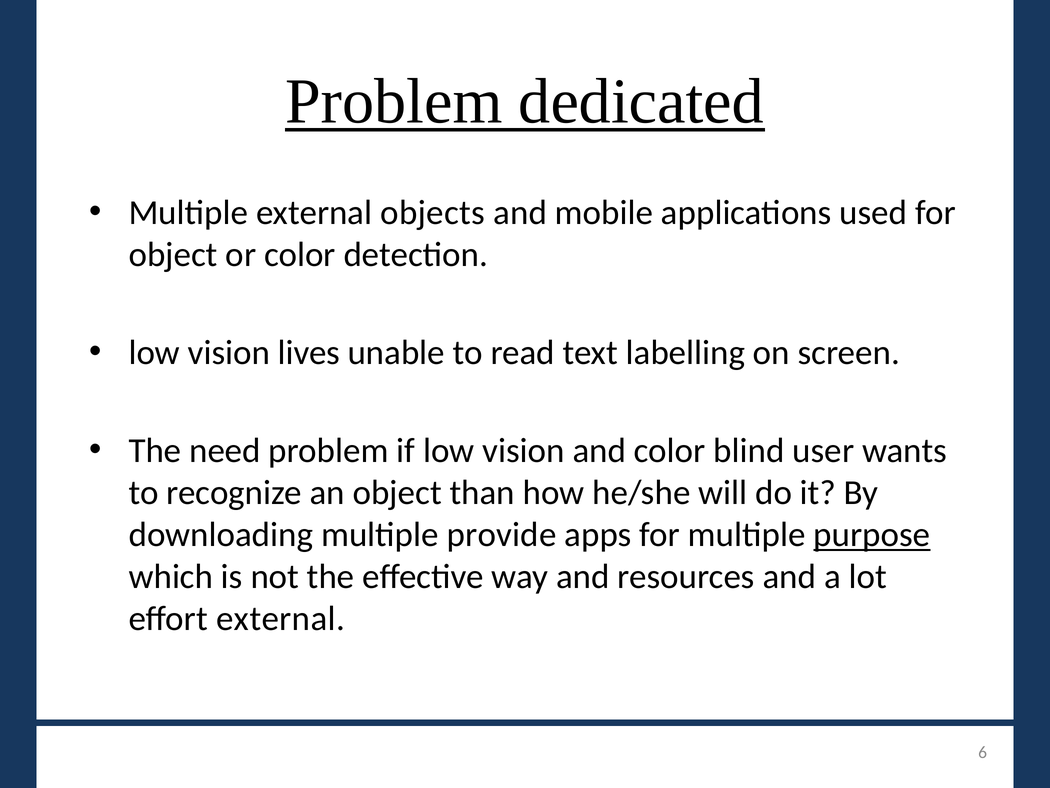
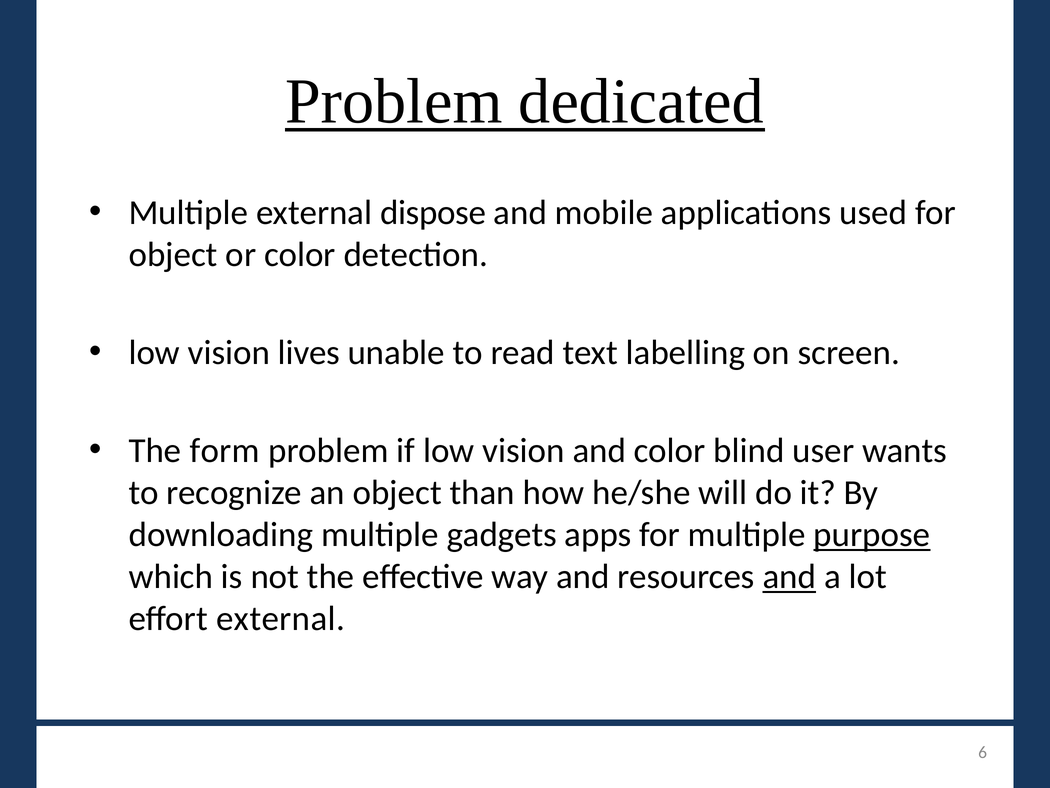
objects: objects -> dispose
need: need -> form
provide: provide -> gadgets
and at (789, 576) underline: none -> present
